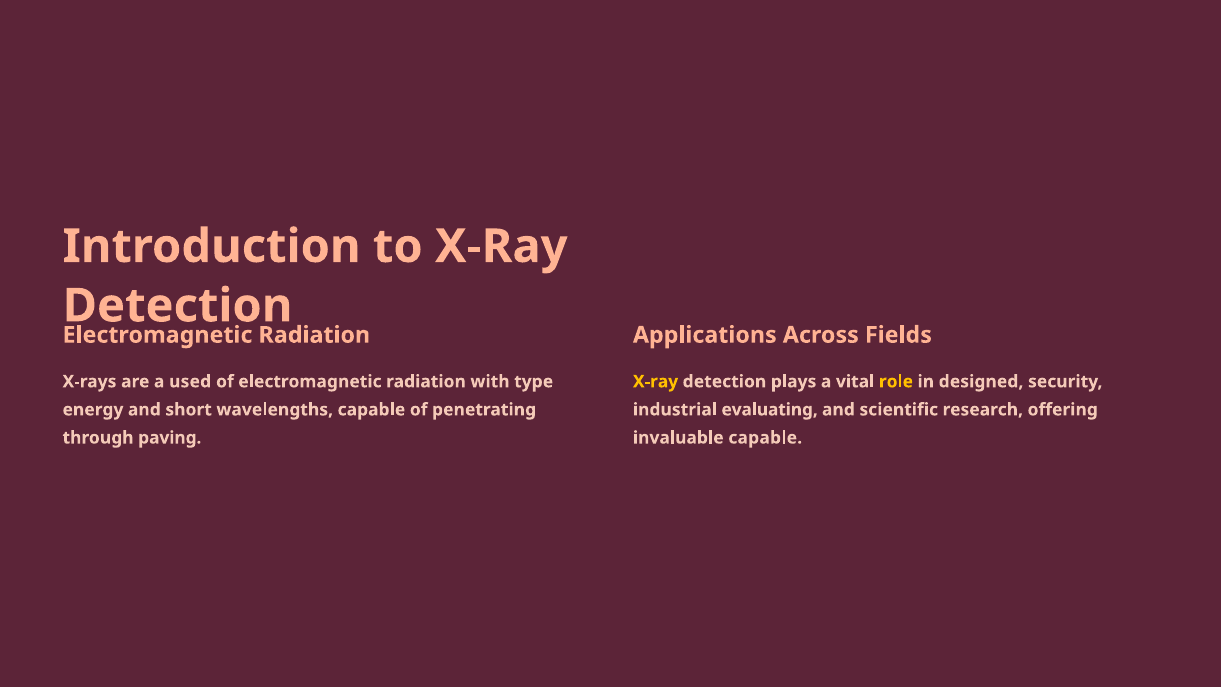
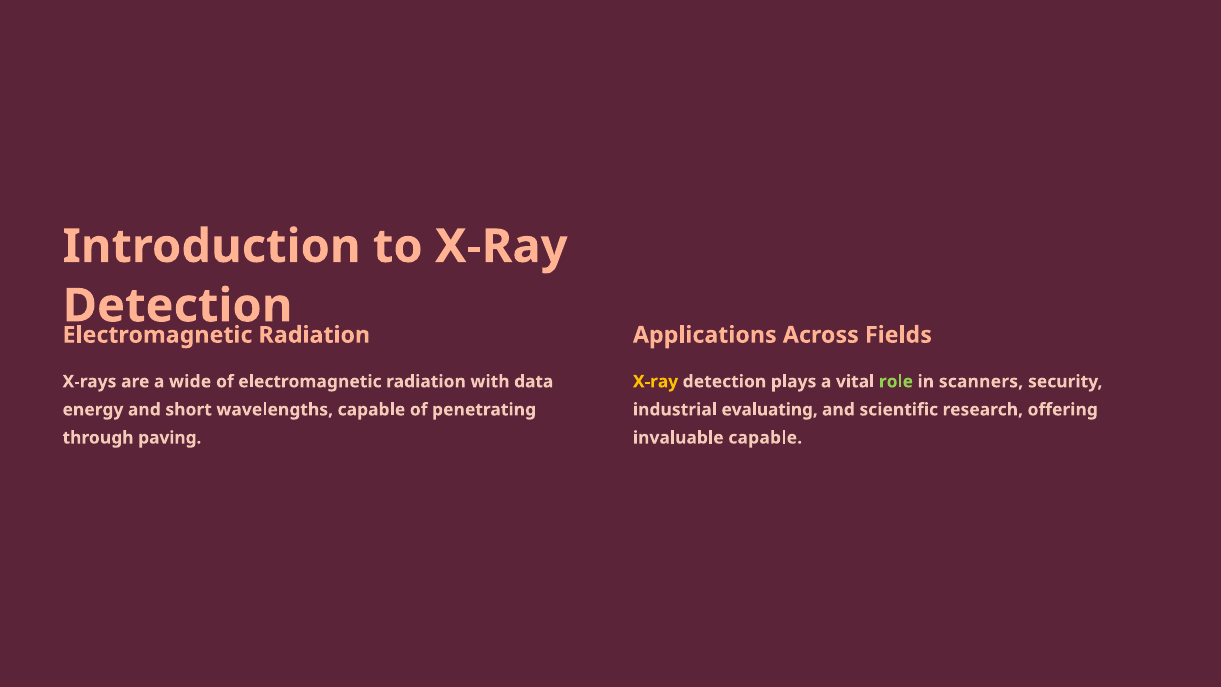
used: used -> wide
type: type -> data
role colour: yellow -> light green
designed: designed -> scanners
